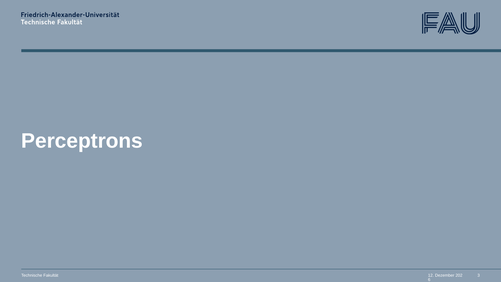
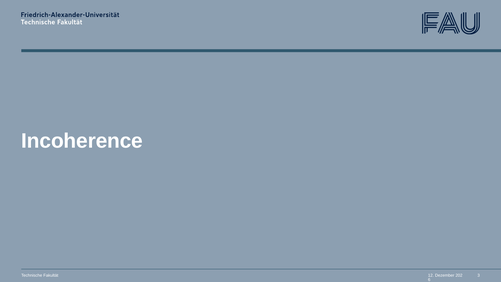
Perceptrons: Perceptrons -> Incoherence
